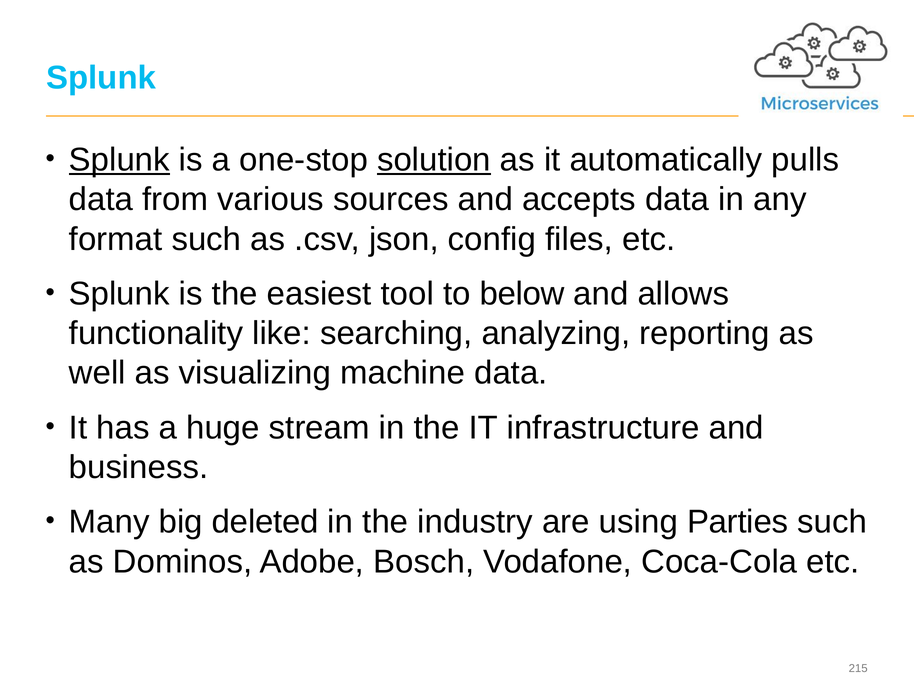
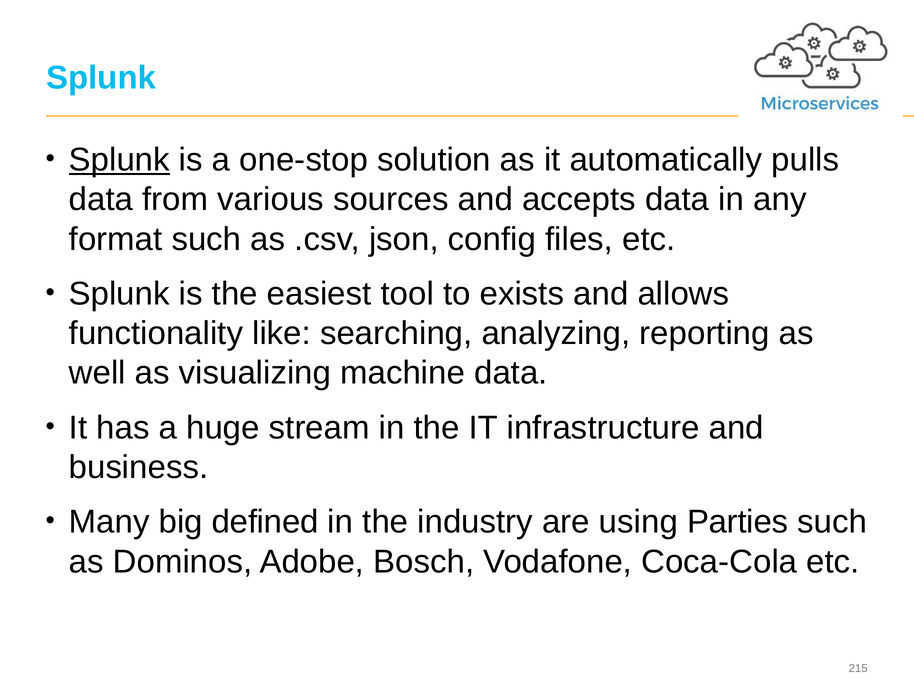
solution underline: present -> none
below: below -> exists
deleted: deleted -> defined
